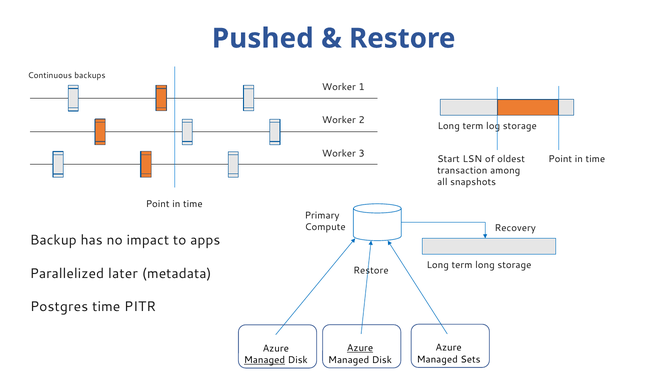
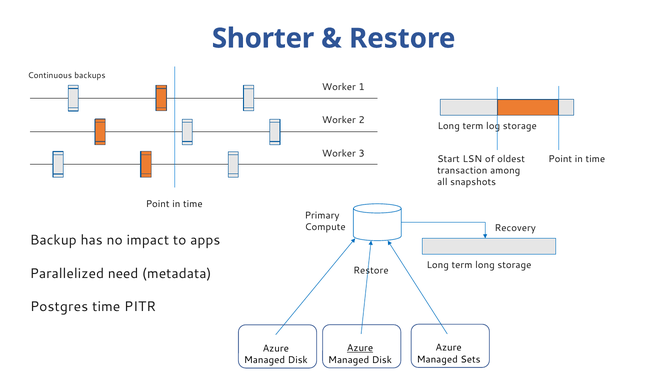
Pushed: Pushed -> Shorter
later: later -> need
Managed at (264, 360) underline: present -> none
